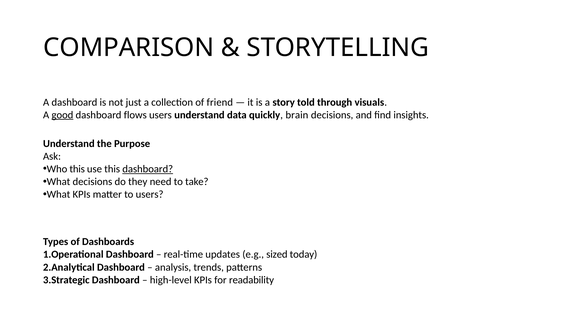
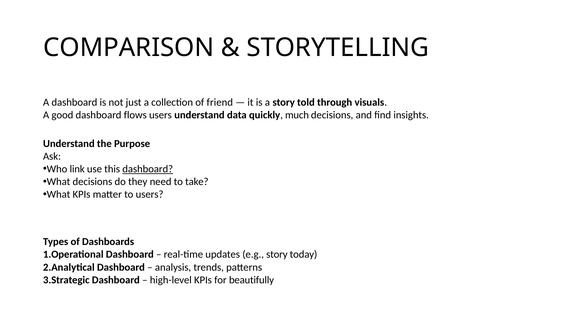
good underline: present -> none
brain: brain -> much
Who this: this -> link
e.g sized: sized -> story
readability: readability -> beautifully
